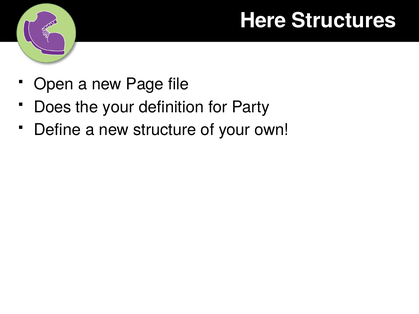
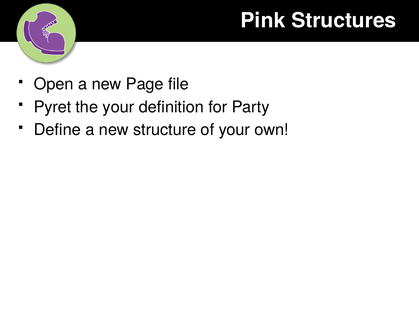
Here: Here -> Pink
Does: Does -> Pyret
